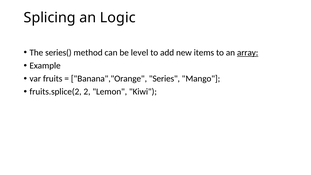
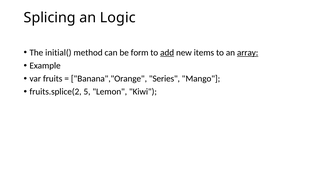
series(: series( -> initial(
level: level -> form
add underline: none -> present
2: 2 -> 5
